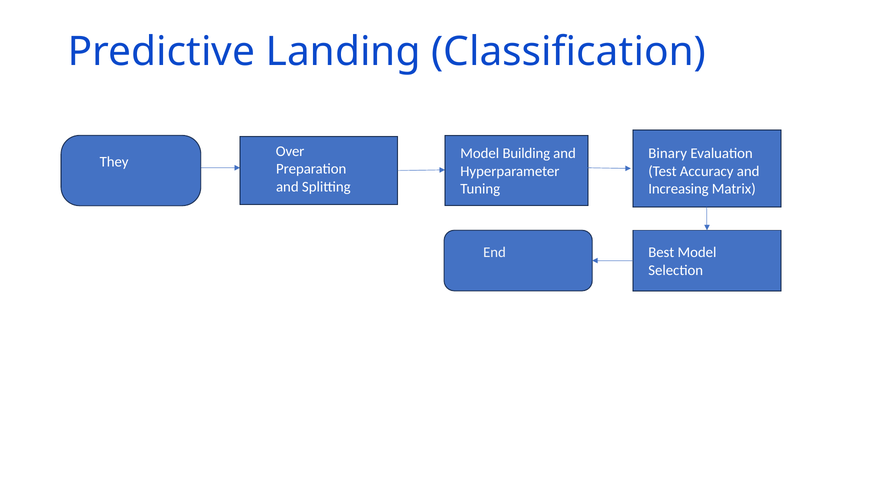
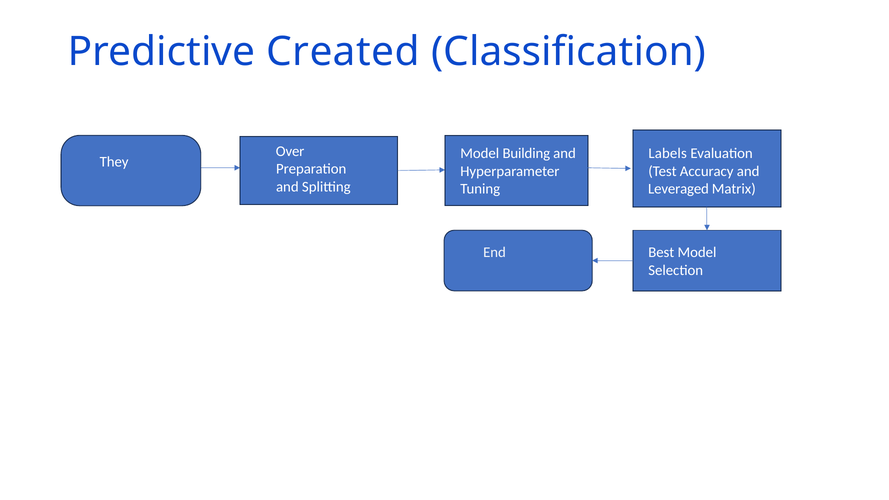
Landing: Landing -> Created
Binary: Binary -> Labels
Increasing: Increasing -> Leveraged
